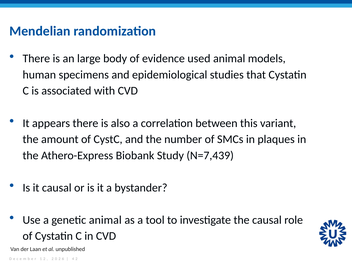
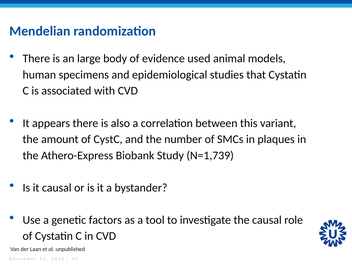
N=7,439: N=7,439 -> N=1,739
genetic animal: animal -> factors
